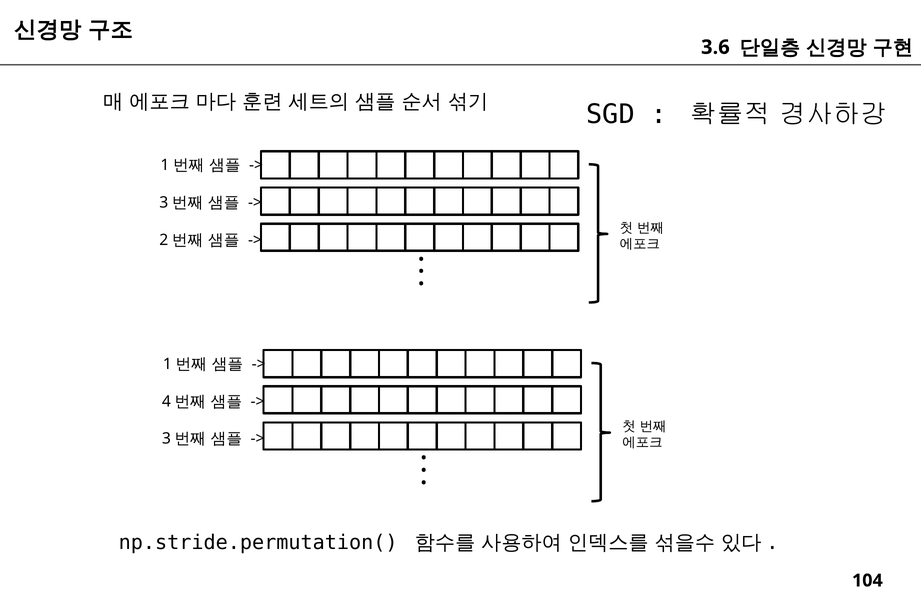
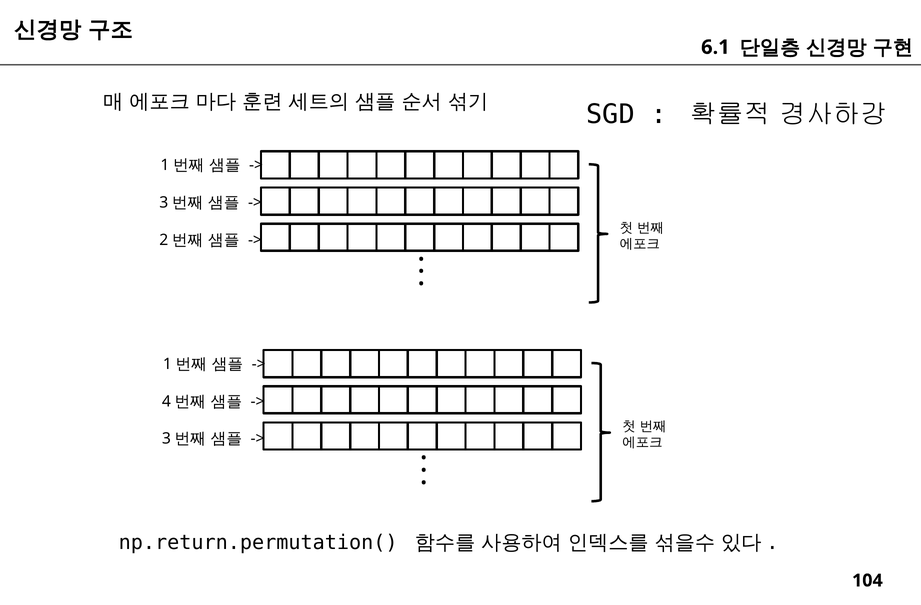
3.6: 3.6 -> 6.1
np.stride.permutation(: np.stride.permutation( -> np.return.permutation(
